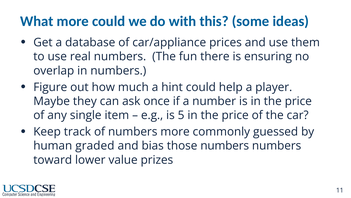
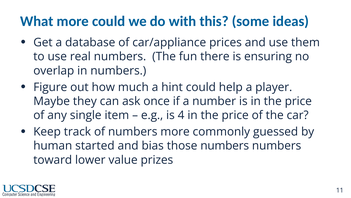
5: 5 -> 4
graded: graded -> started
